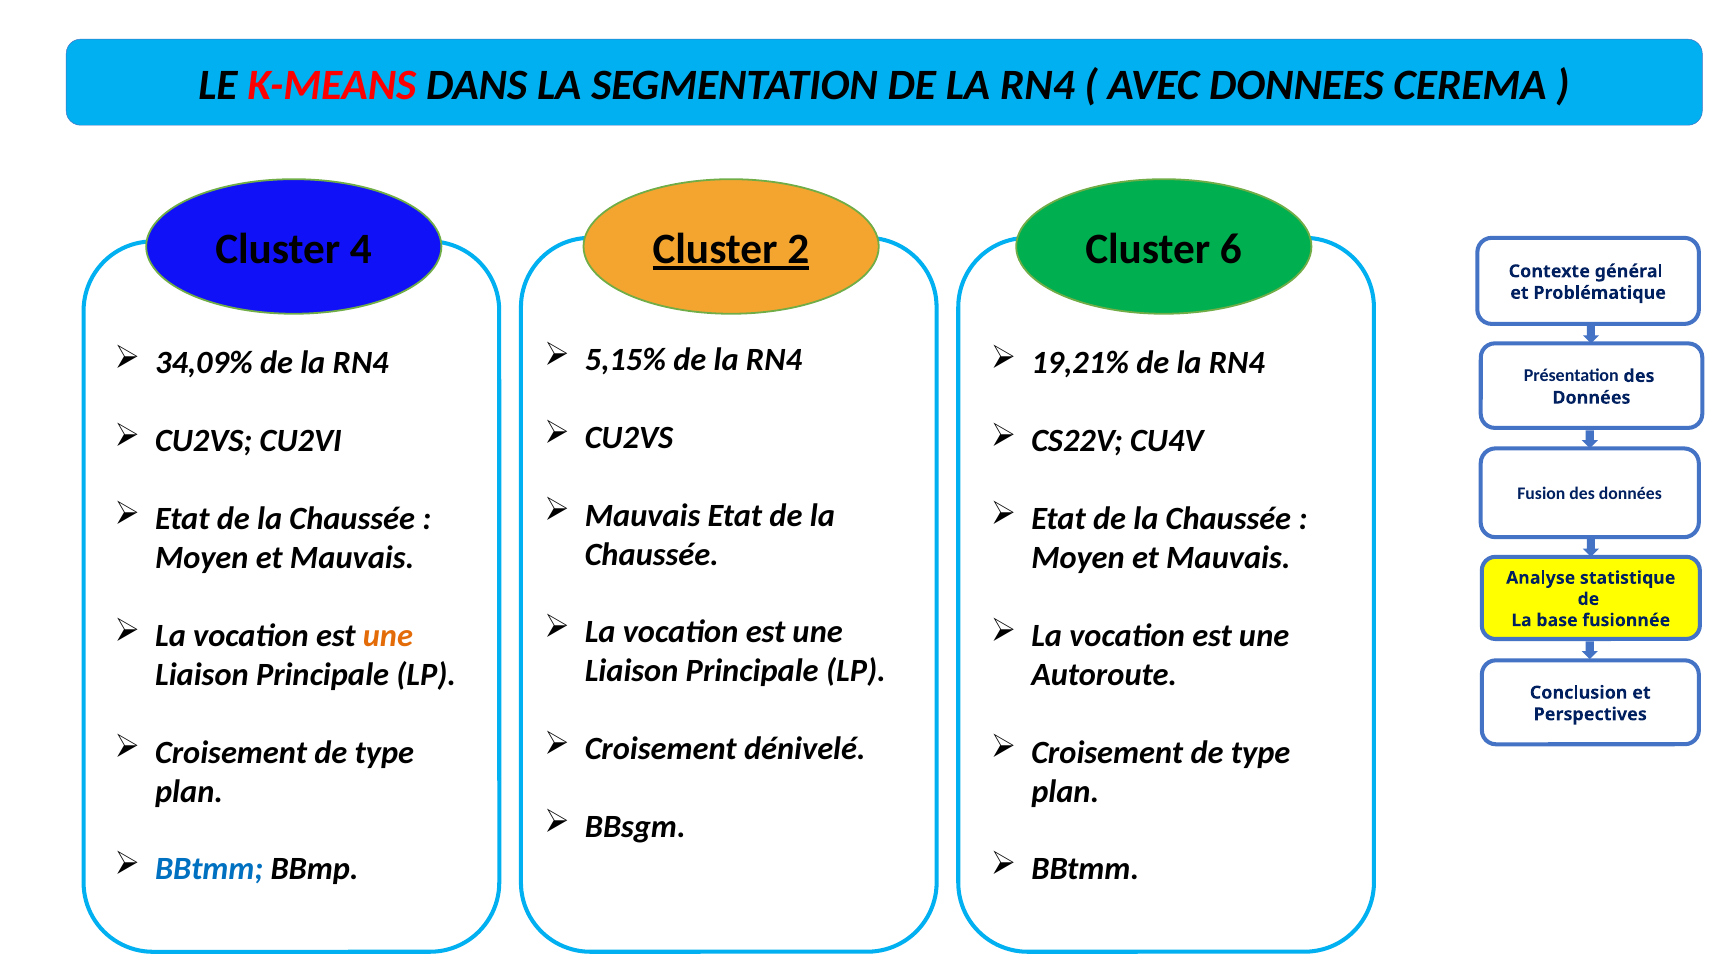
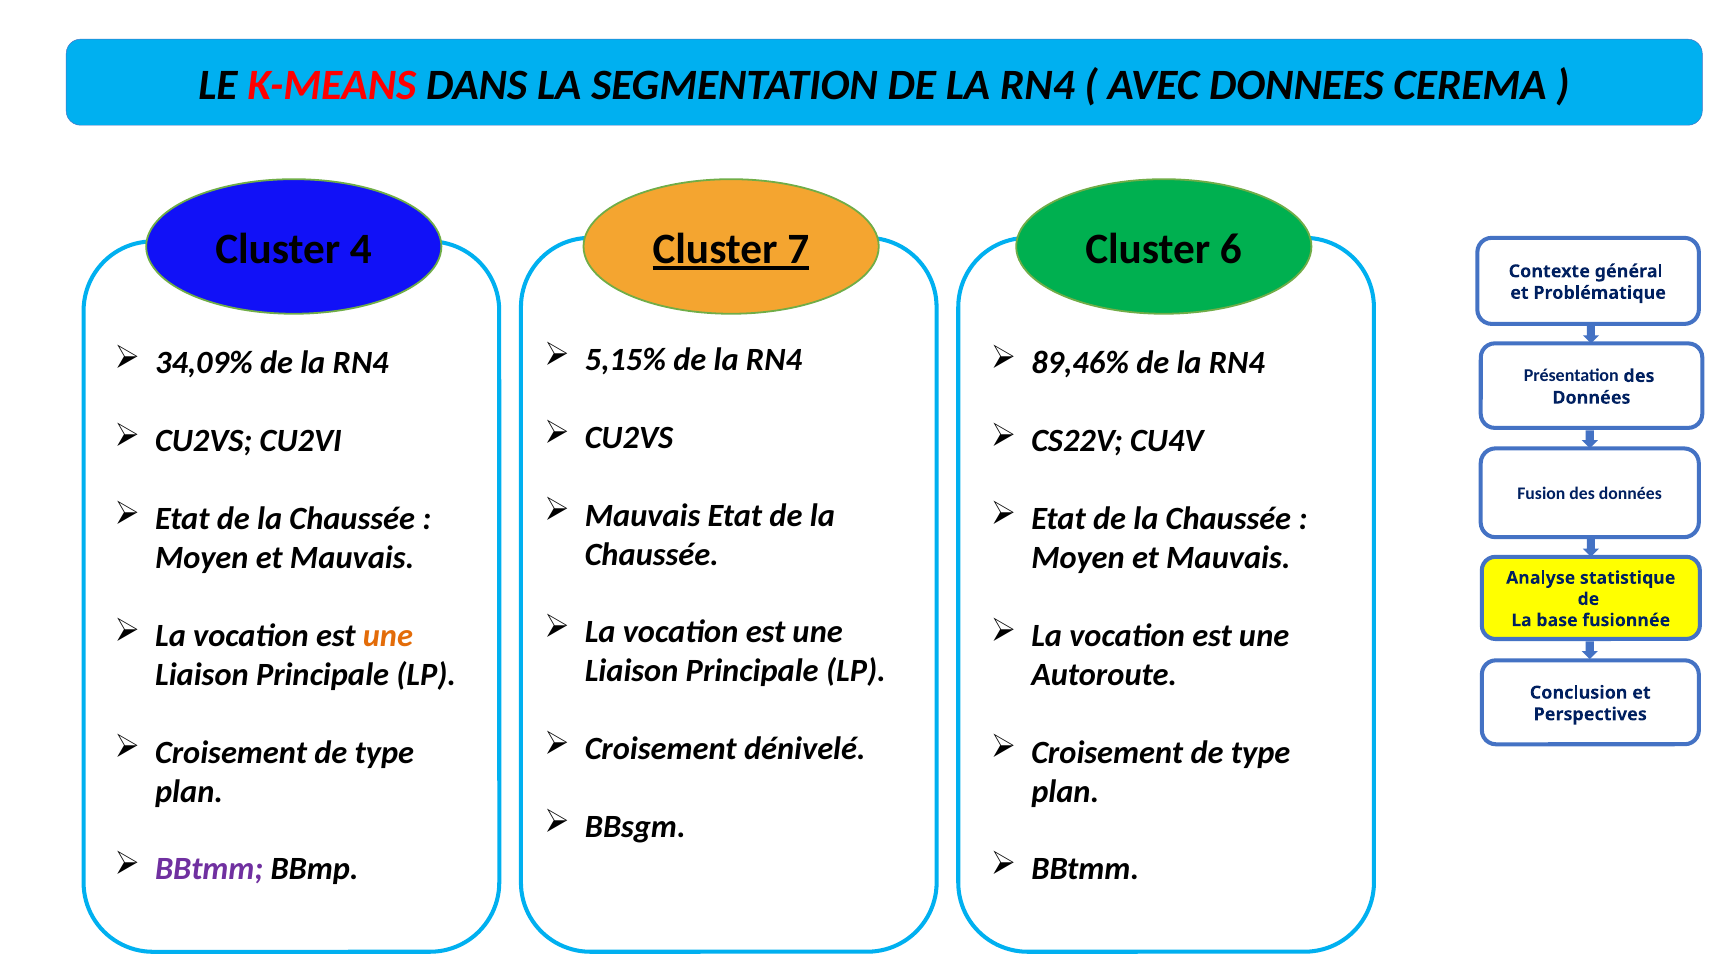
2: 2 -> 7
19,21%: 19,21% -> 89,46%
BBtmm at (209, 869) colour: blue -> purple
